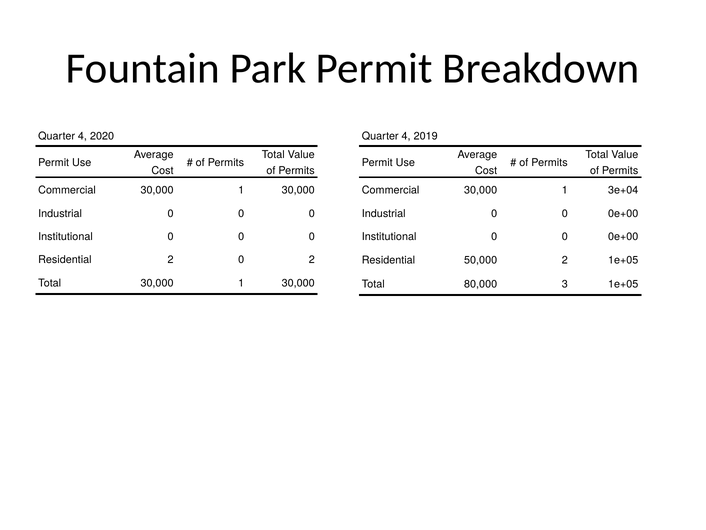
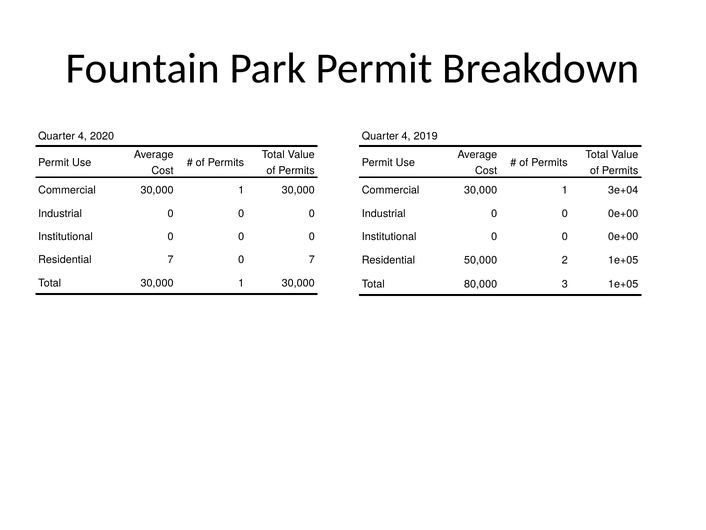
Residential 2: 2 -> 7
0 2: 2 -> 7
